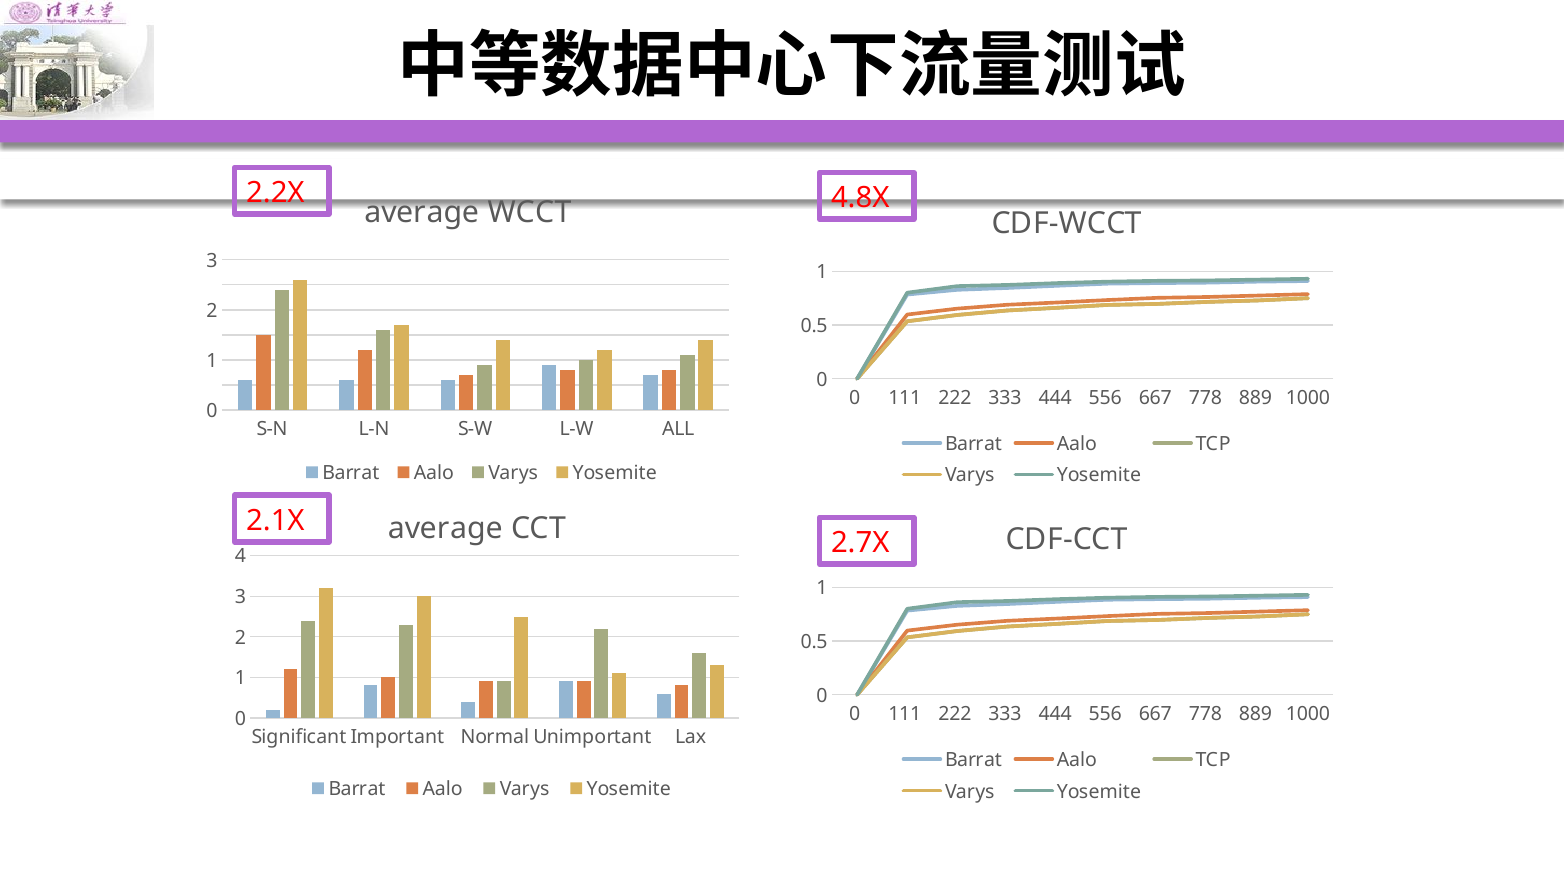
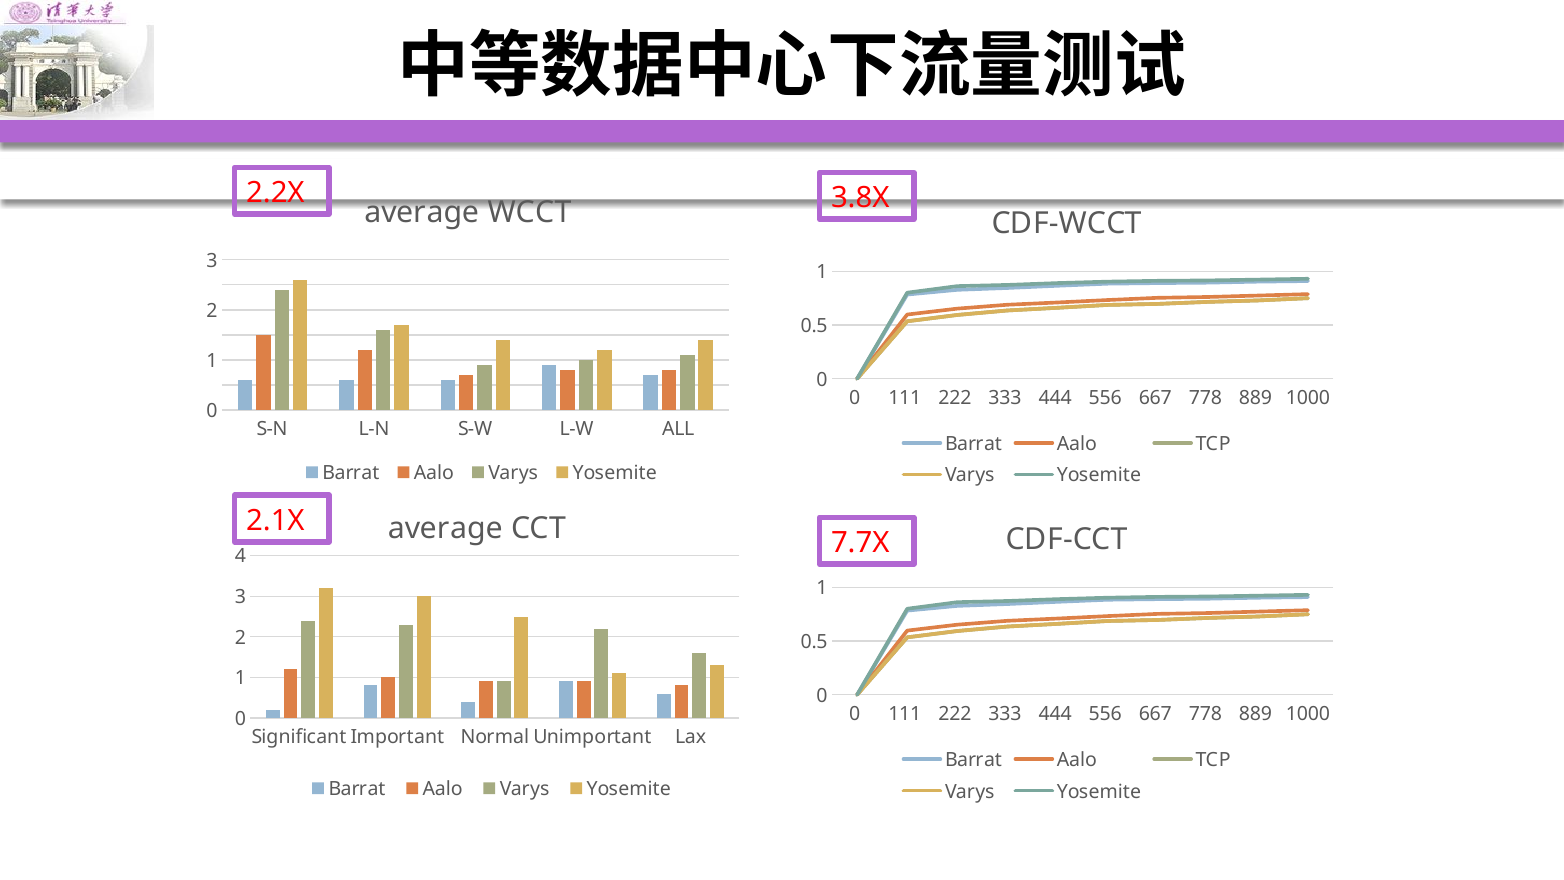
4.8X: 4.8X -> 3.8X
2.7X: 2.7X -> 7.7X
